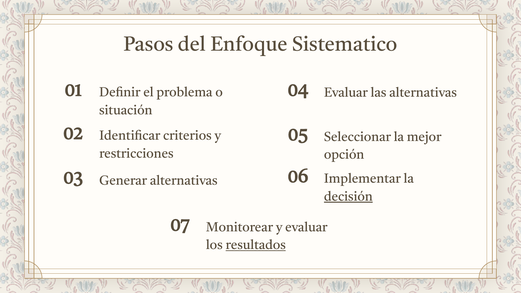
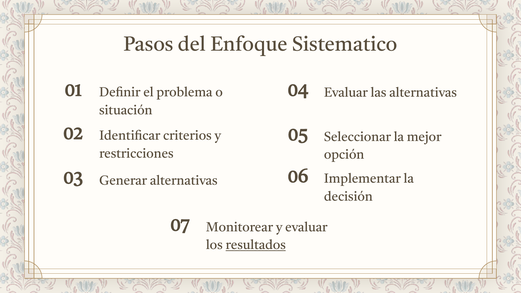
decisión underline: present -> none
